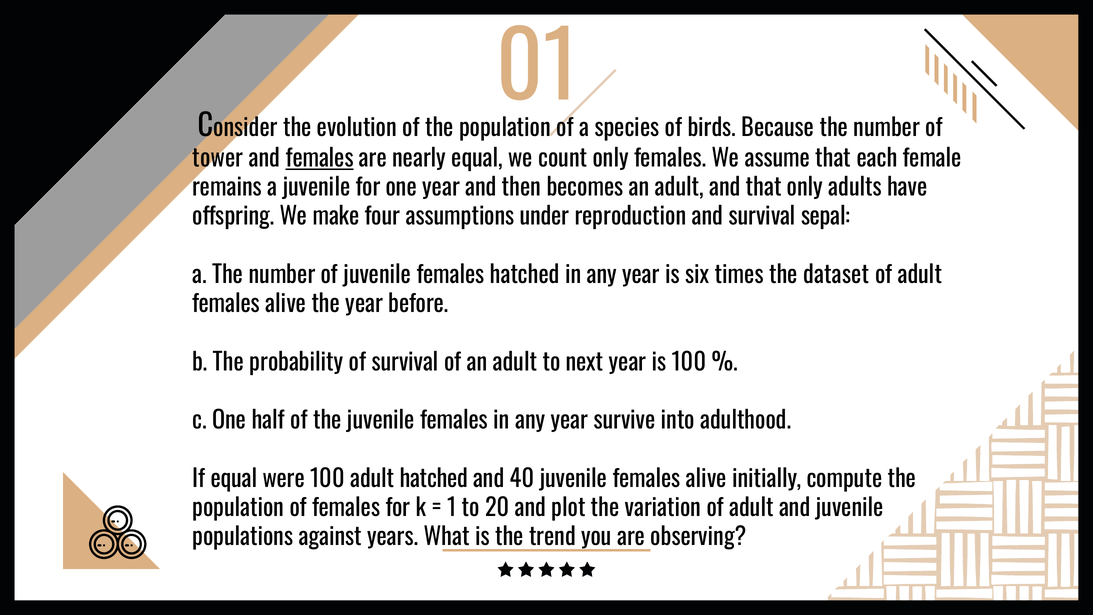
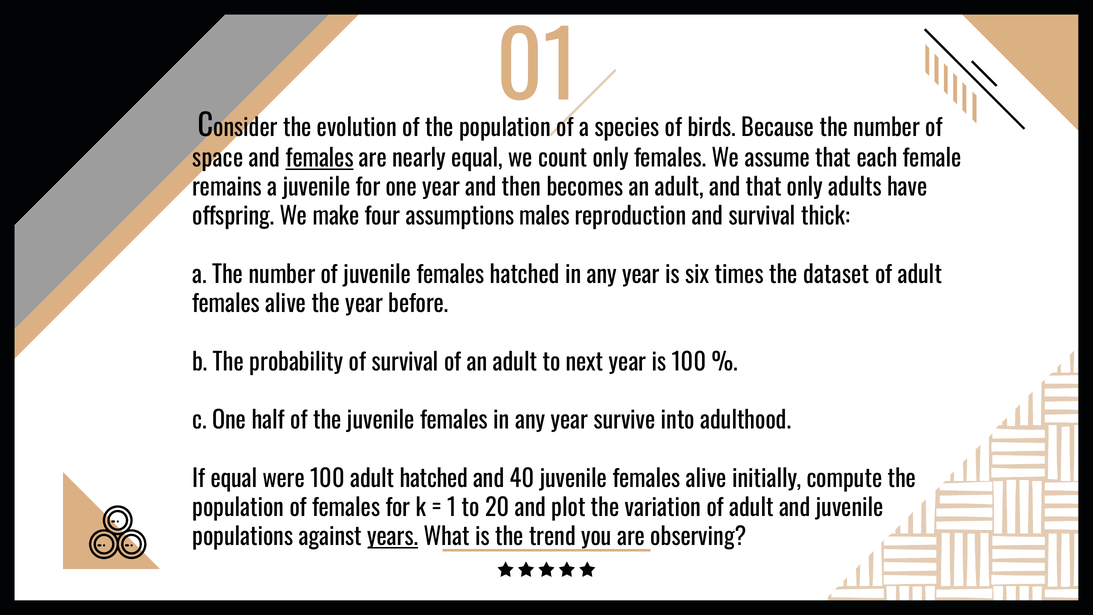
tower: tower -> space
under: under -> males
sepal: sepal -> thick
years underline: none -> present
